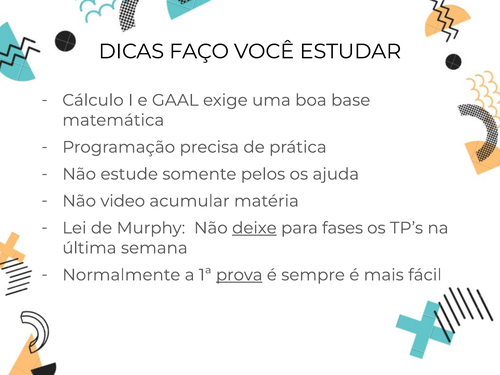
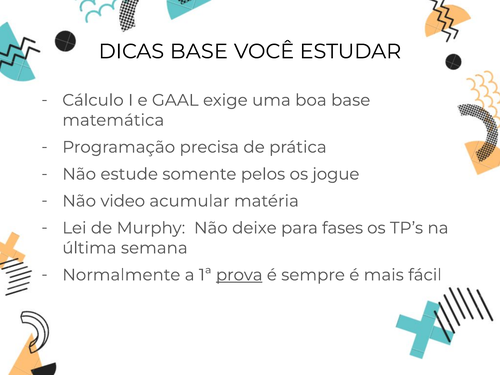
DICAS FAÇO: FAÇO -> BASE
ajuda: ajuda -> jogue
deixe underline: present -> none
